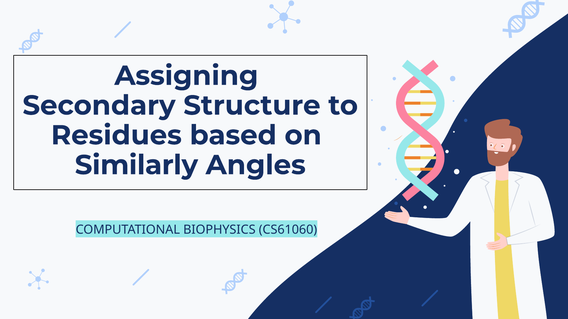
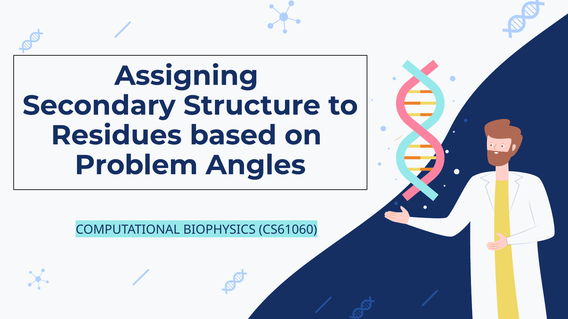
Similarly: Similarly -> Problem
